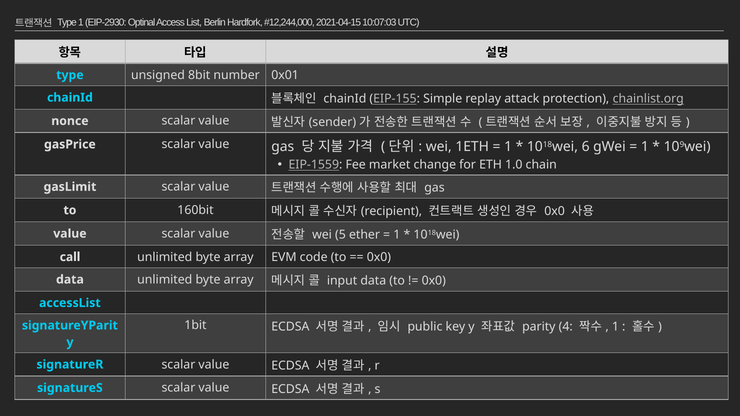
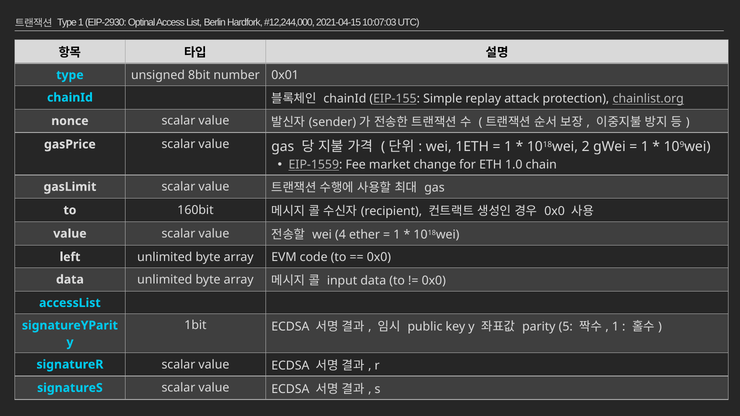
6: 6 -> 2
5: 5 -> 4
call: call -> left
4: 4 -> 5
